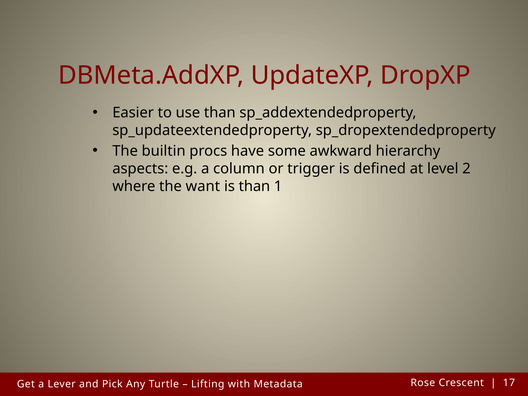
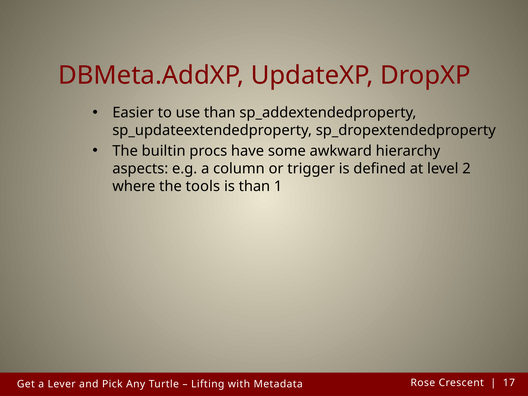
want: want -> tools
